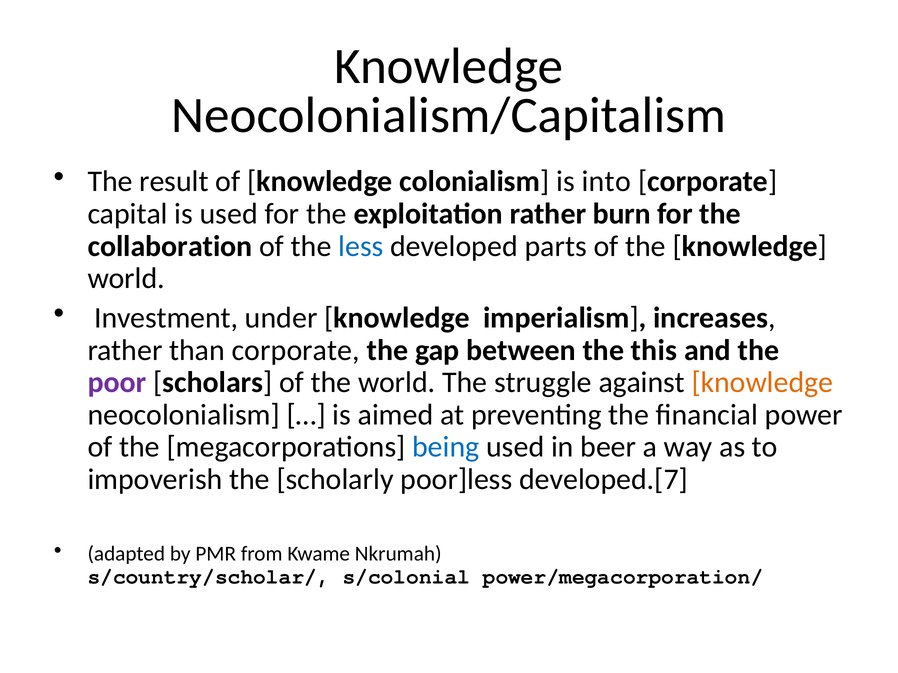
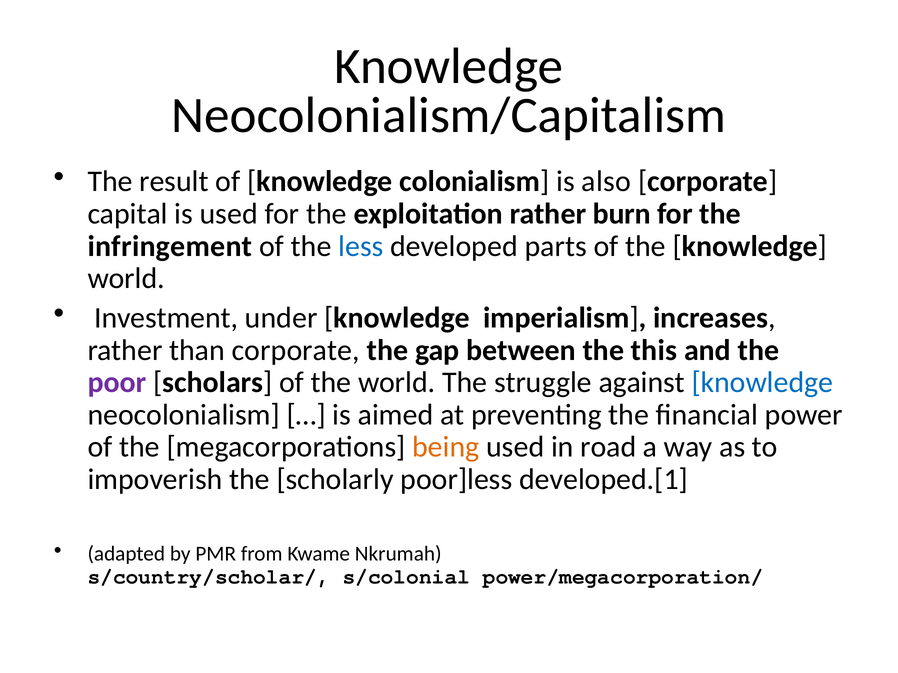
into: into -> also
collaboration: collaboration -> infringement
knowledge at (762, 383) colour: orange -> blue
being colour: blue -> orange
beer: beer -> road
developed.[7: developed.[7 -> developed.[1
